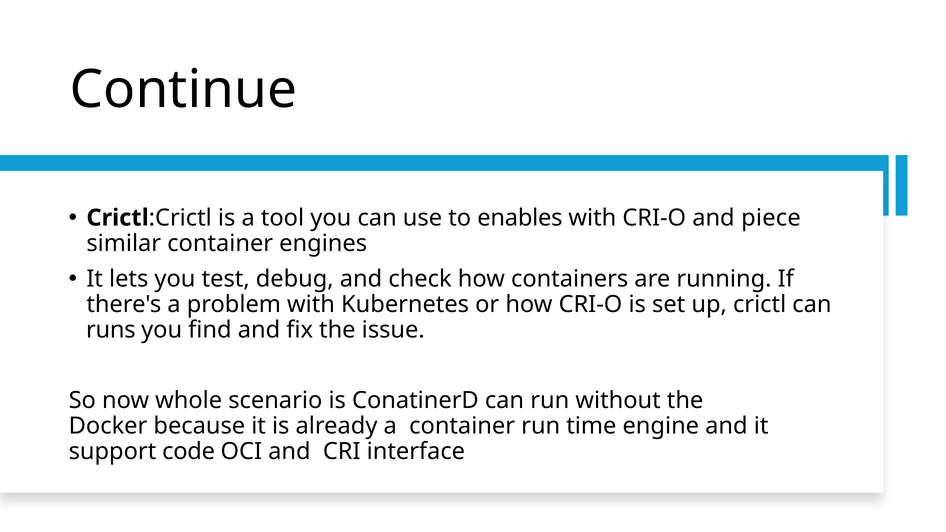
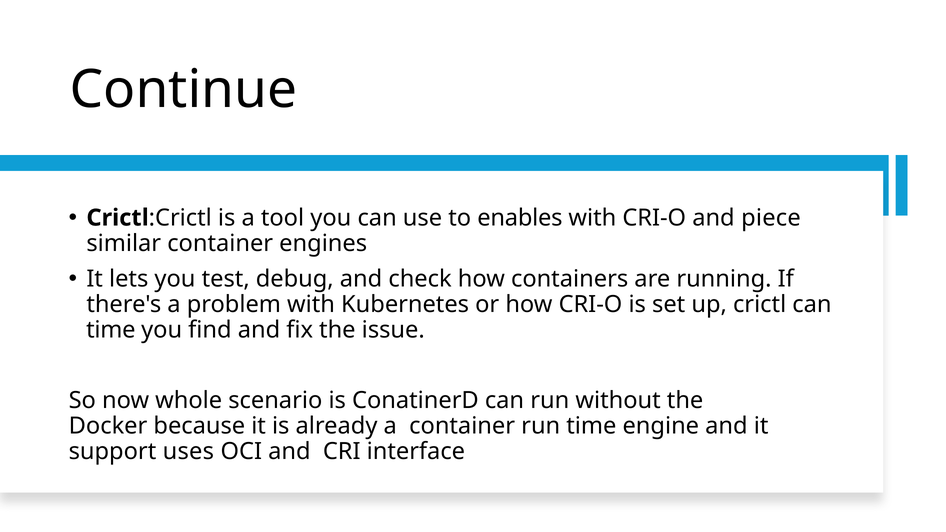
runs at (111, 330): runs -> time
code: code -> uses
